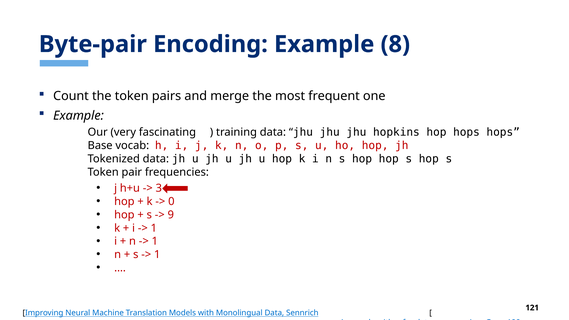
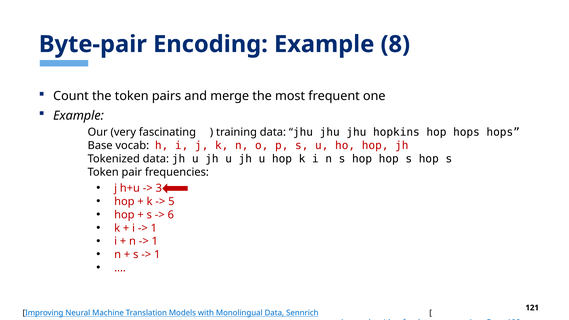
0: 0 -> 5
9: 9 -> 6
